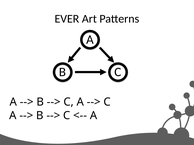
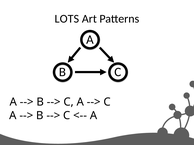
EVER: EVER -> LOTS
